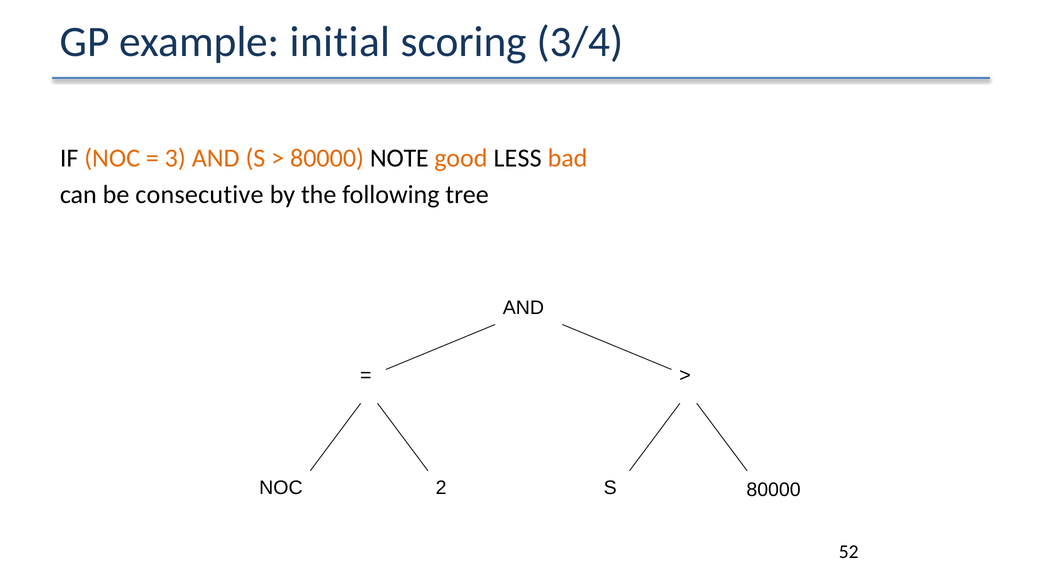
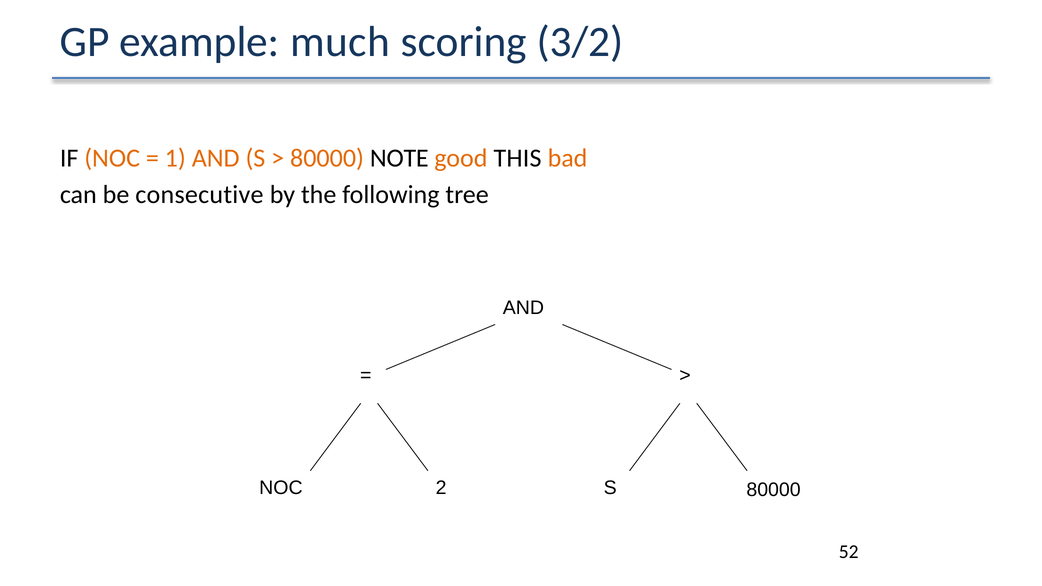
initial: initial -> much
3/4: 3/4 -> 3/2
3: 3 -> 1
LESS: LESS -> THIS
